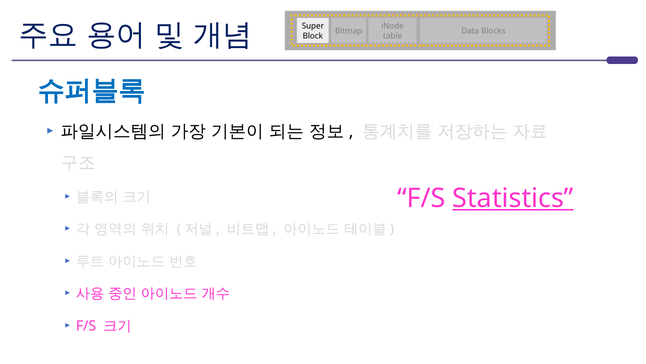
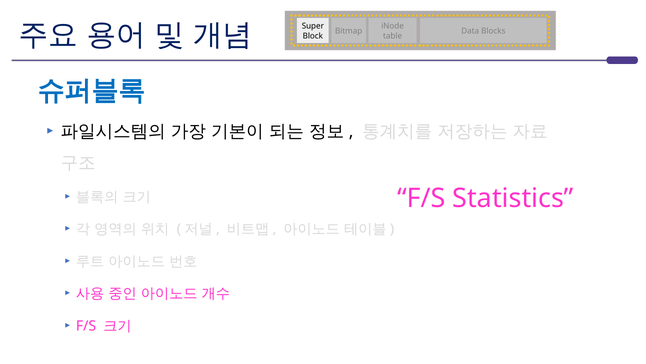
Statistics underline: present -> none
